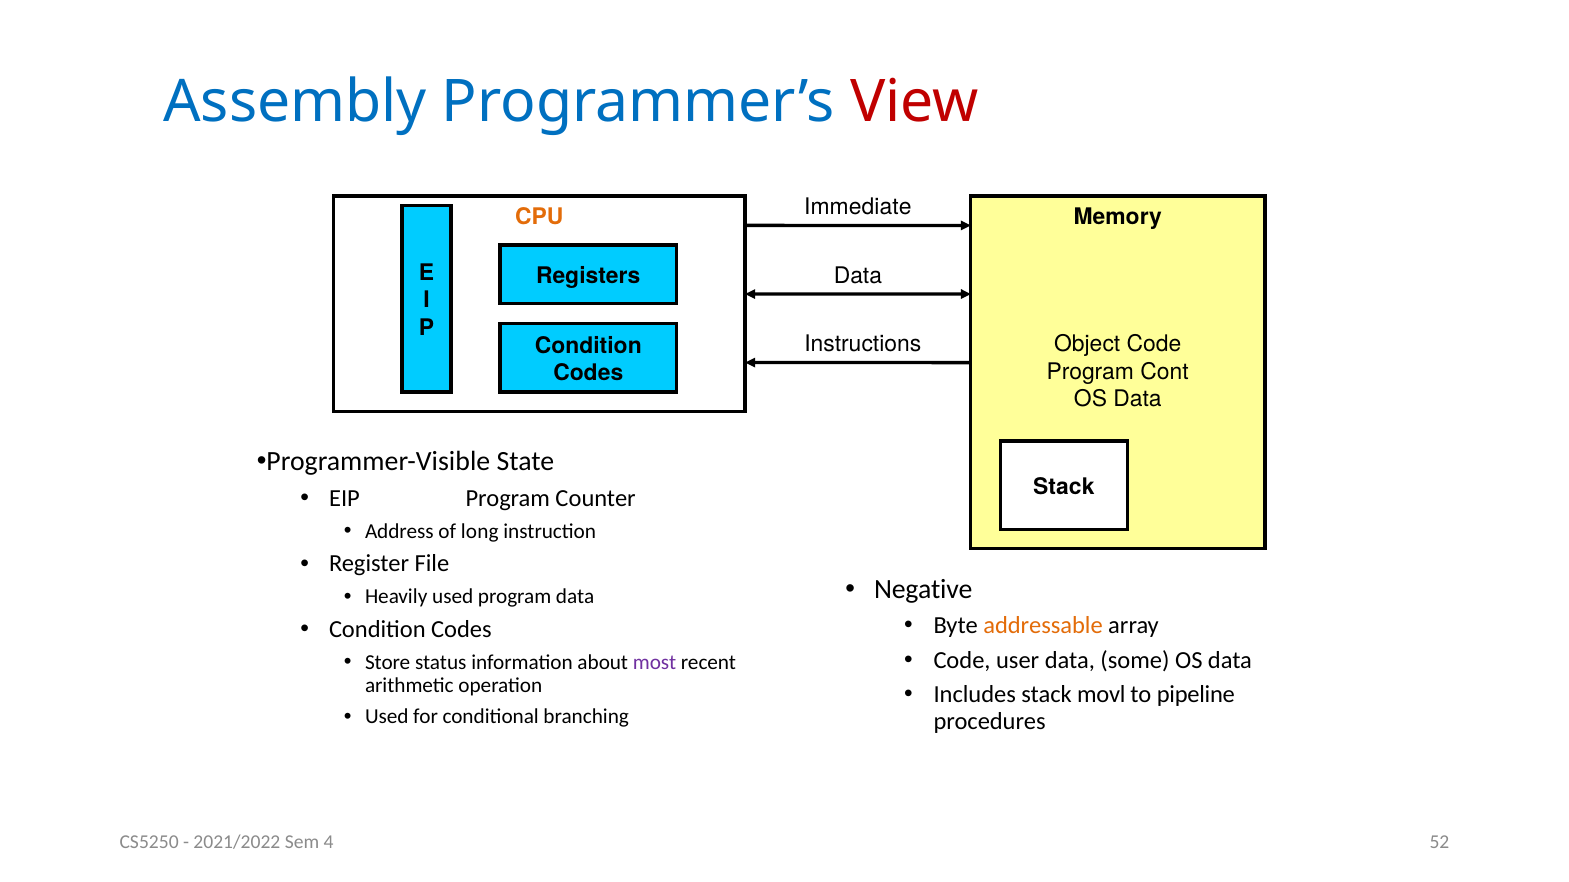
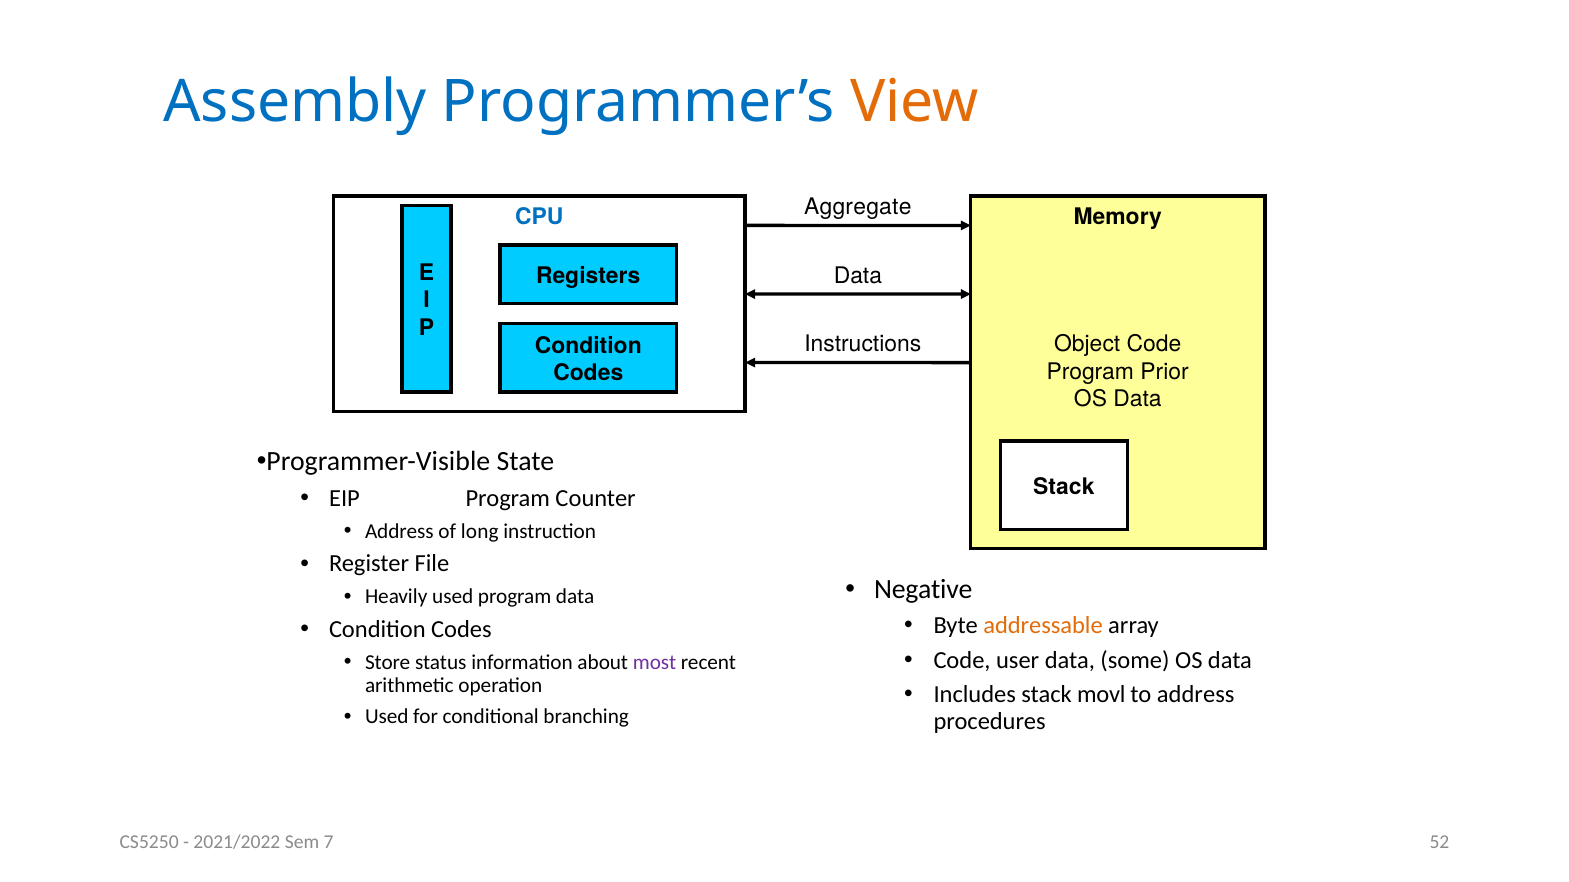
View colour: red -> orange
Immediate: Immediate -> Aggregate
CPU colour: orange -> blue
Cont: Cont -> Prior
to pipeline: pipeline -> address
4: 4 -> 7
